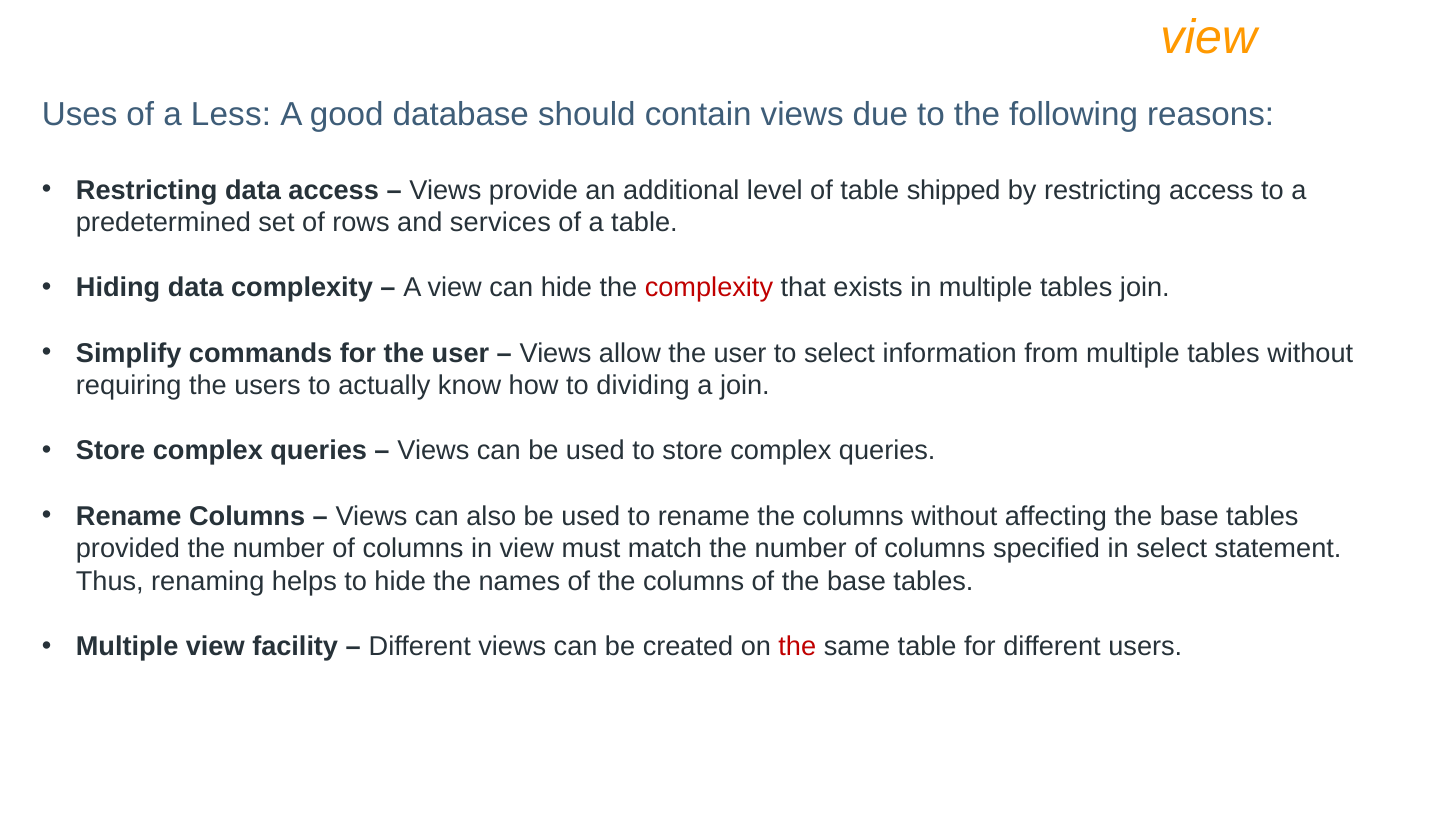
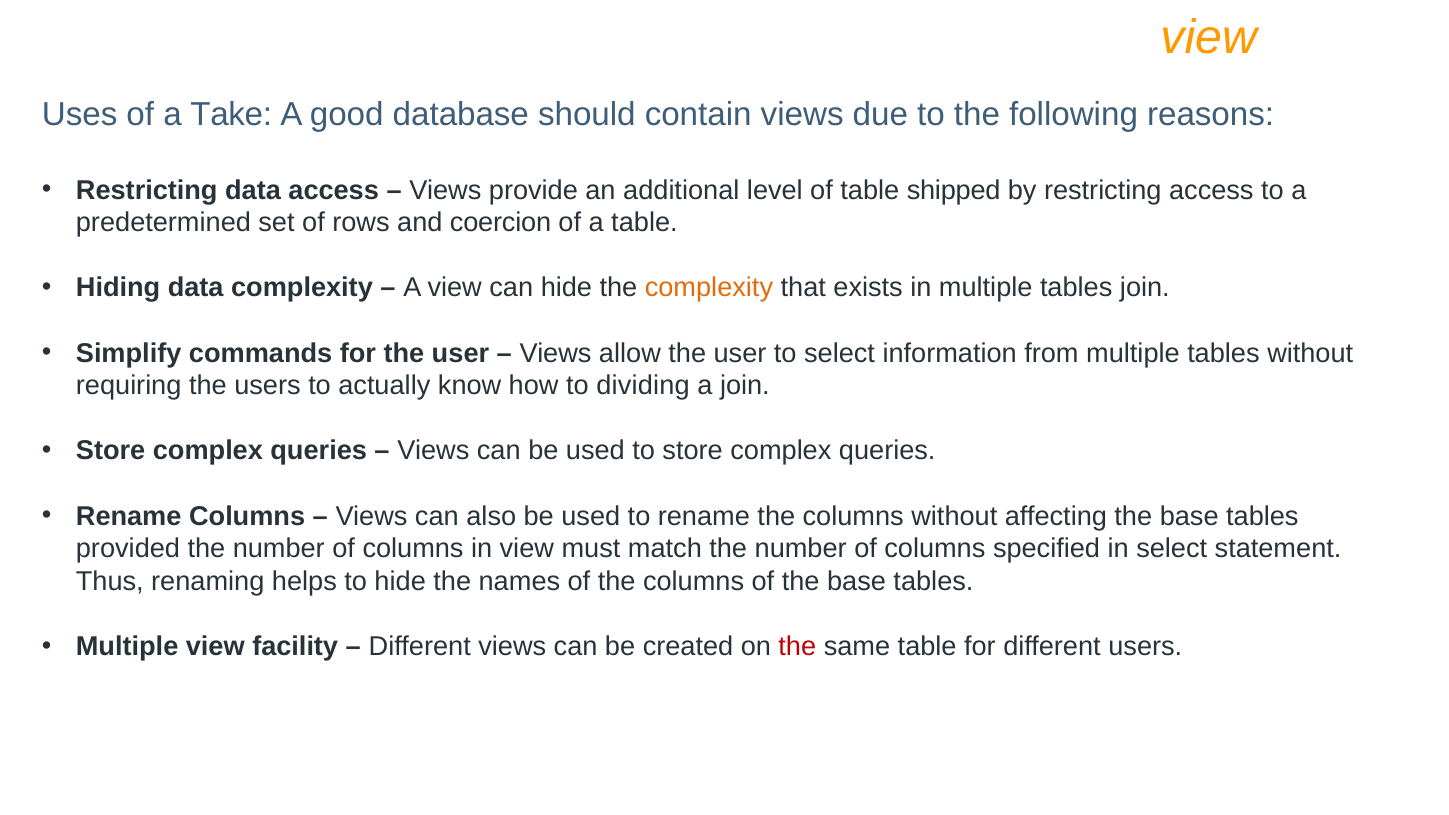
Less: Less -> Take
services: services -> coercion
complexity at (709, 288) colour: red -> orange
